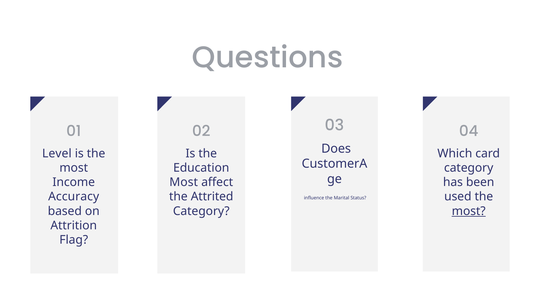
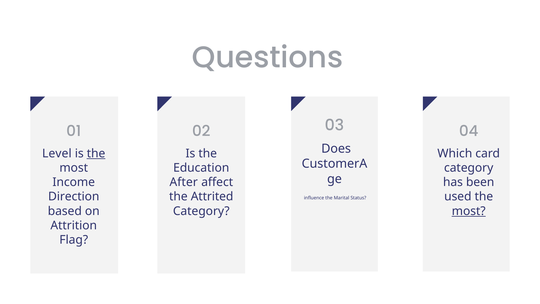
the at (96, 153) underline: none -> present
Most at (184, 182): Most -> After
Accuracy: Accuracy -> Direction
